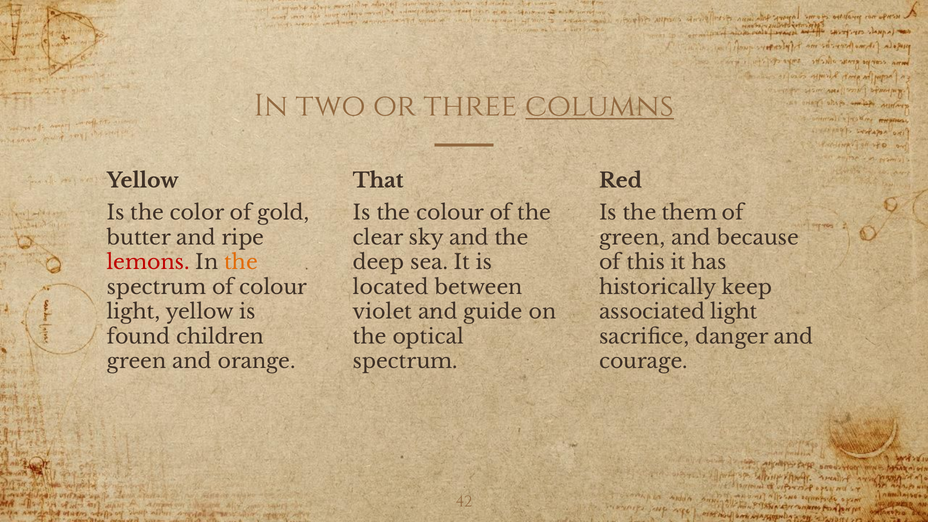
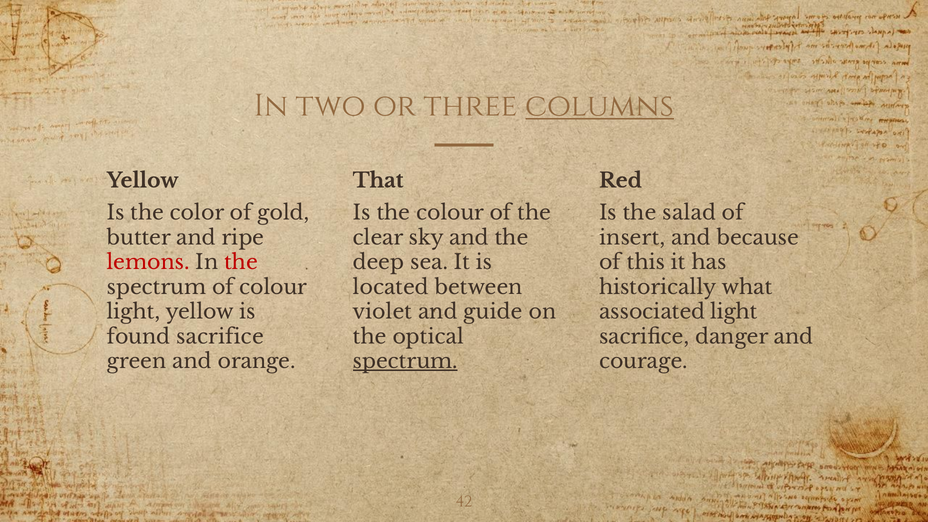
them: them -> salad
green at (632, 238): green -> insert
the at (241, 263) colour: orange -> red
keep: keep -> what
found children: children -> sacrifice
spectrum at (405, 362) underline: none -> present
